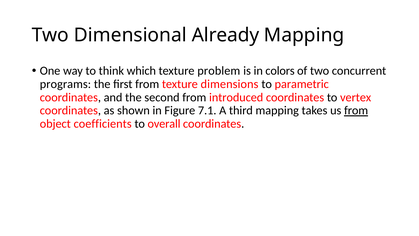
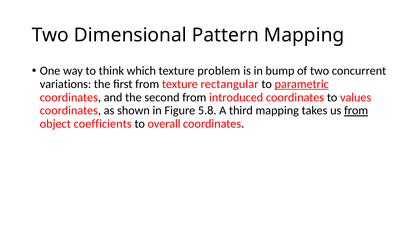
Already: Already -> Pattern
colors: colors -> bump
programs: programs -> variations
dimensions: dimensions -> rectangular
parametric underline: none -> present
vertex: vertex -> values
7.1: 7.1 -> 5.8
